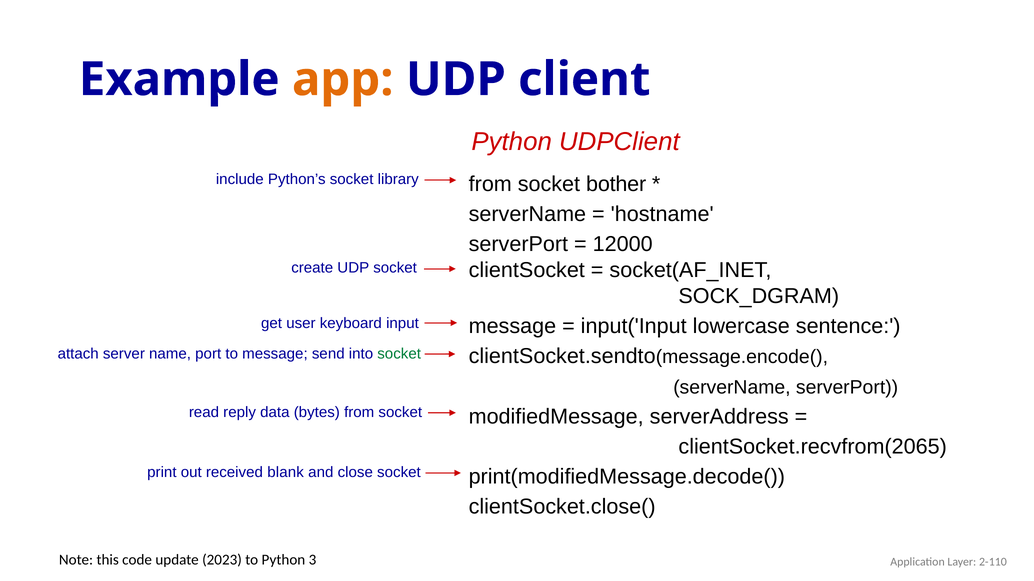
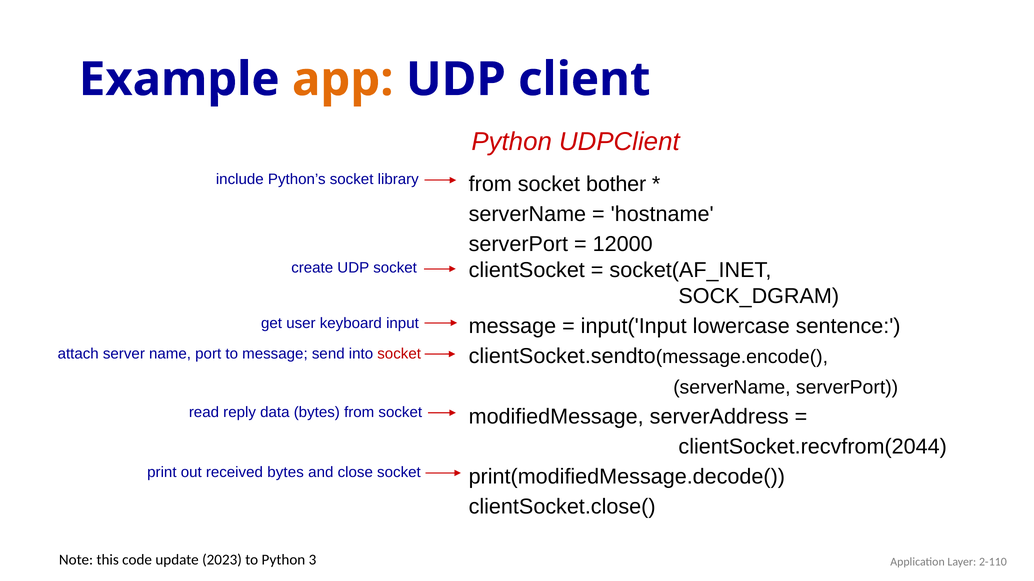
socket at (399, 354) colour: green -> red
clientSocket.recvfrom(2065: clientSocket.recvfrom(2065 -> clientSocket.recvfrom(2044
received blank: blank -> bytes
